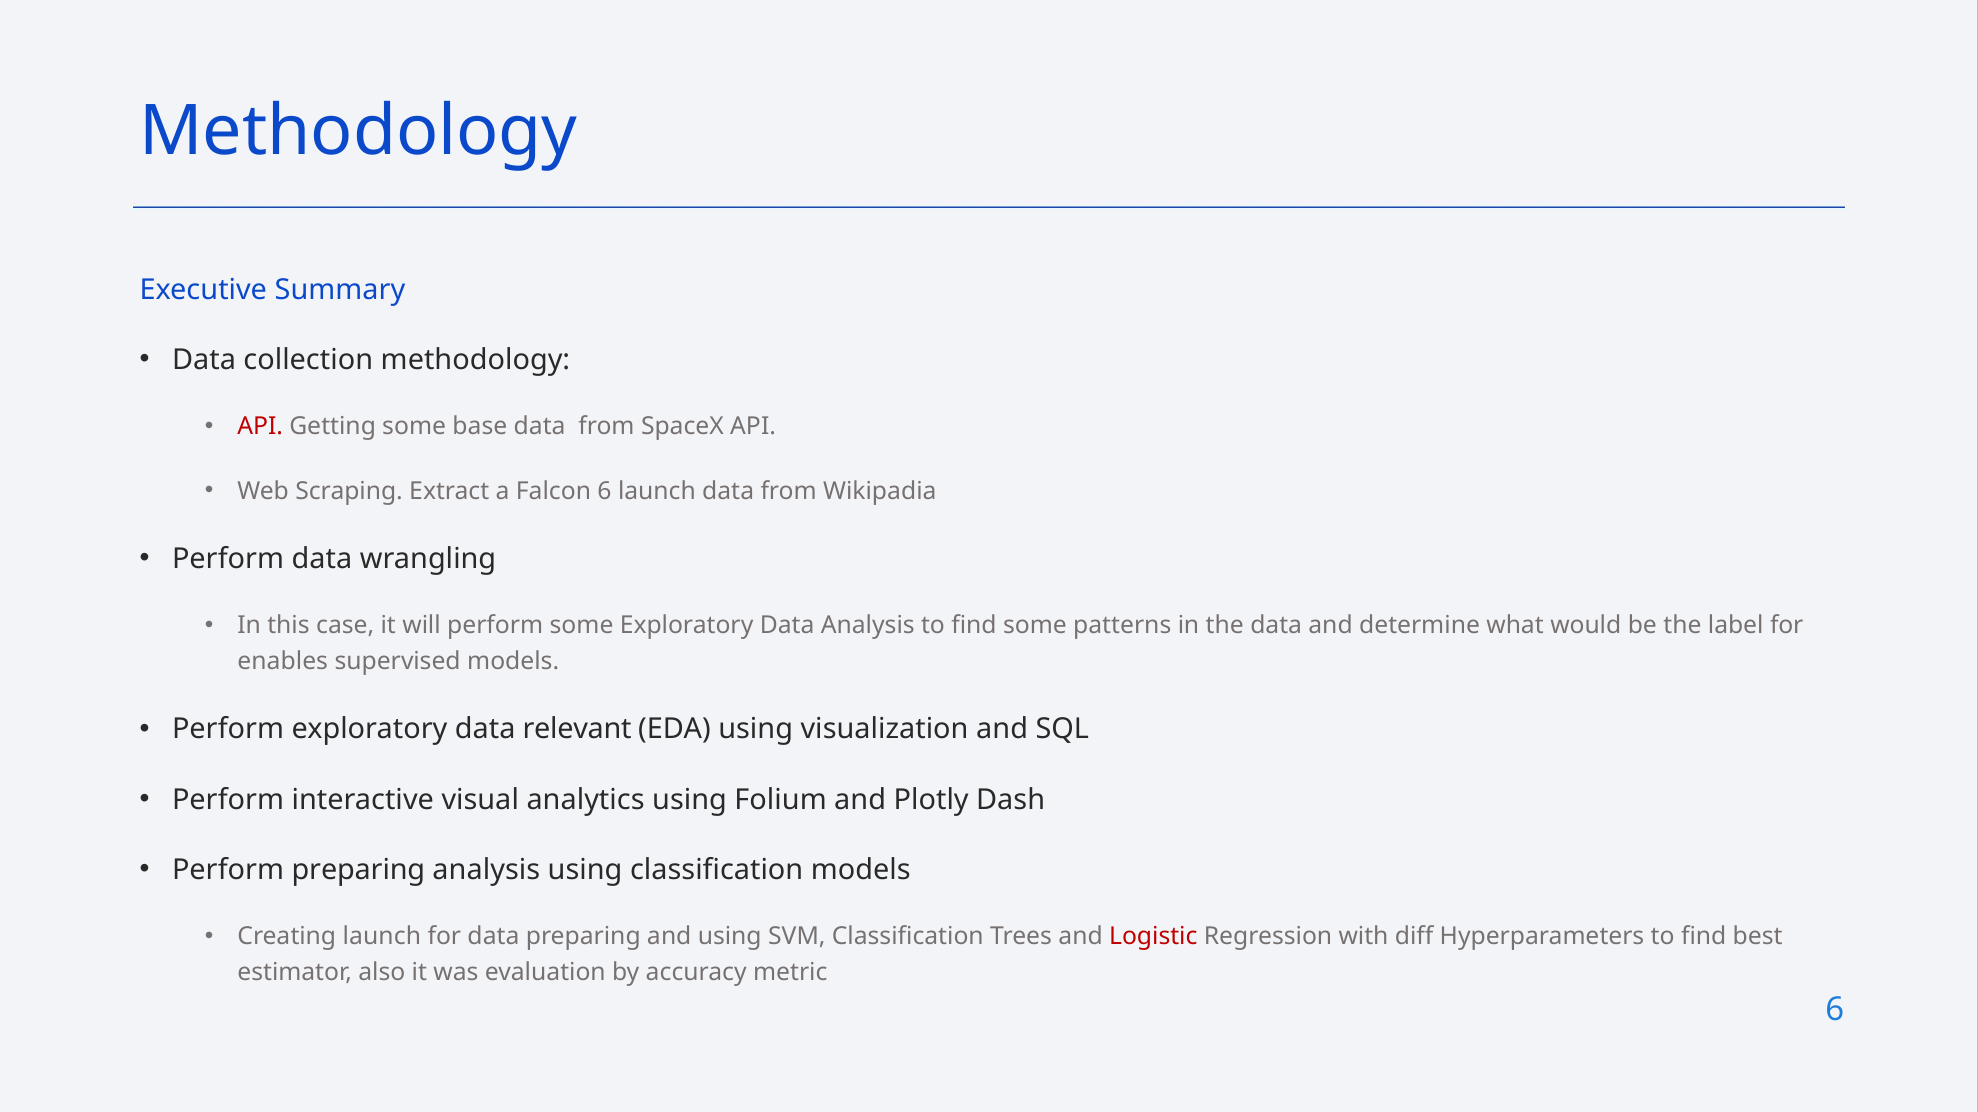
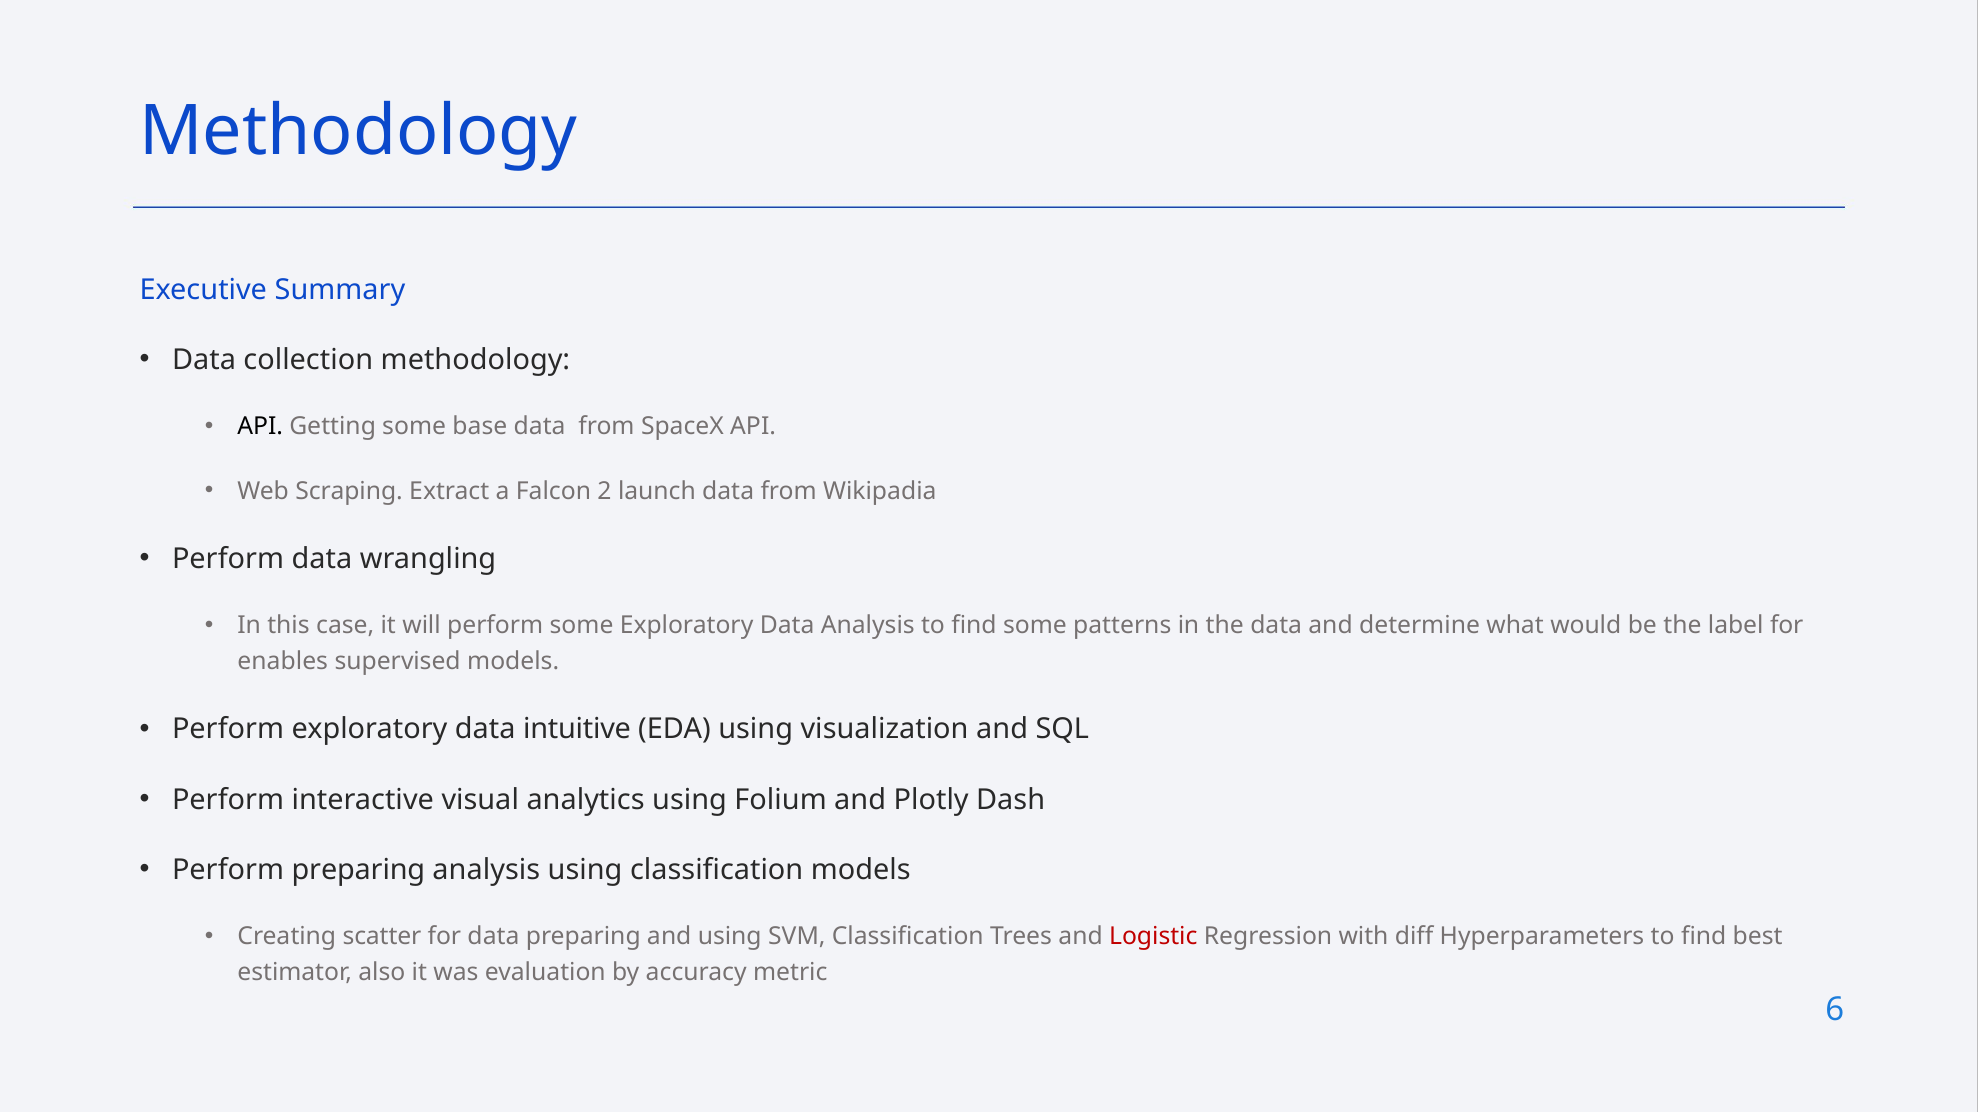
API at (260, 427) colour: red -> black
Falcon 6: 6 -> 2
relevant: relevant -> intuitive
Creating launch: launch -> scatter
